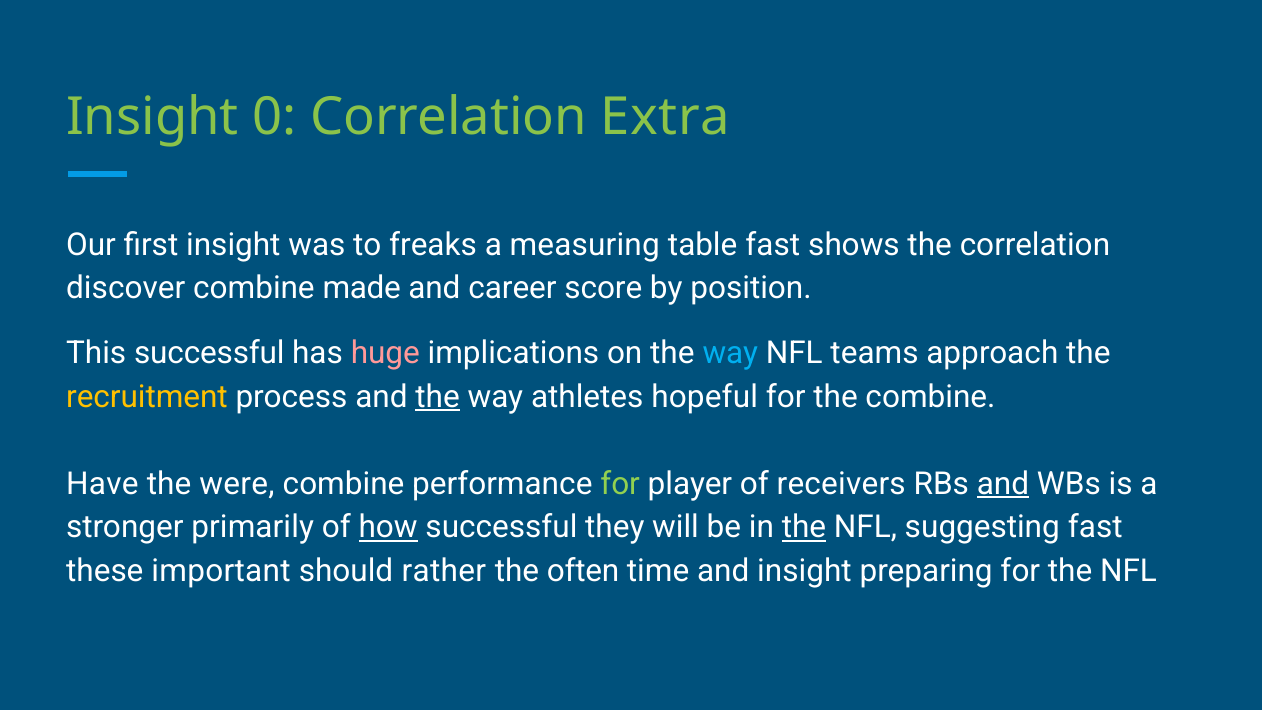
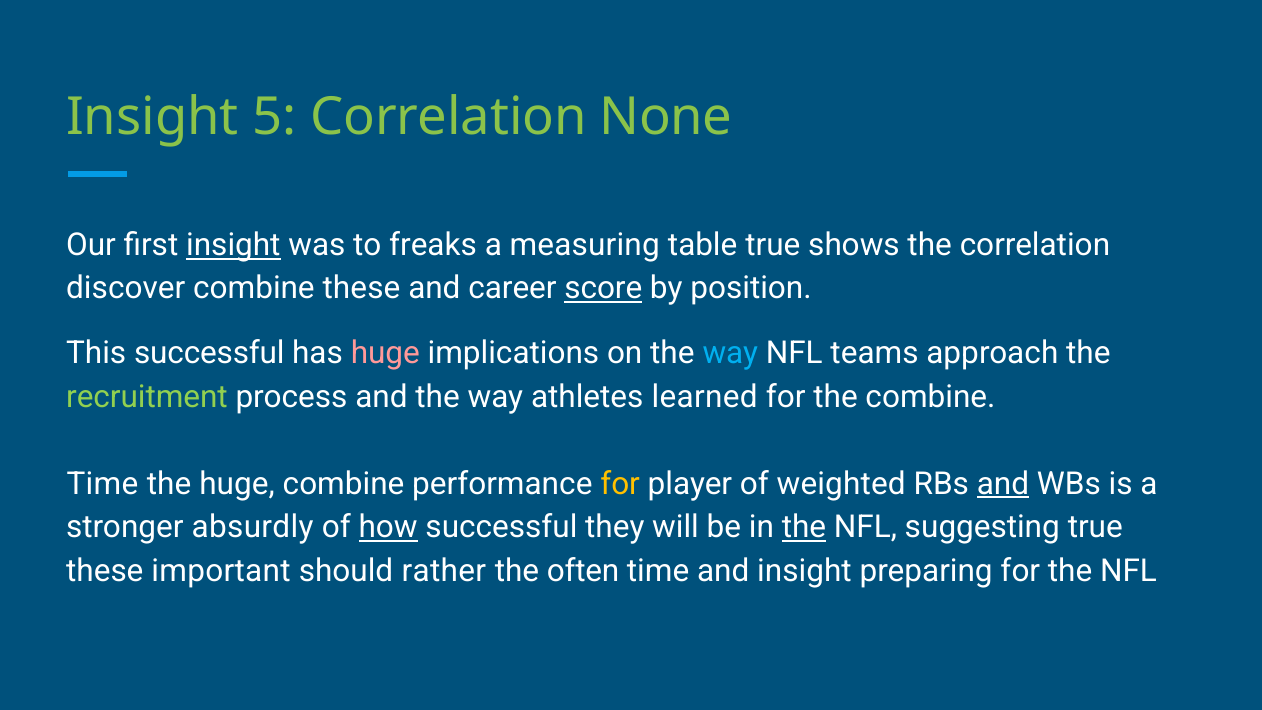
0: 0 -> 5
Extra: Extra -> None
insight at (233, 245) underline: none -> present
table fast: fast -> true
combine made: made -> these
score underline: none -> present
recruitment colour: yellow -> light green
the at (438, 397) underline: present -> none
hopeful: hopeful -> learned
Have at (102, 484): Have -> Time
the were: were -> huge
for at (620, 484) colour: light green -> yellow
receivers: receivers -> weighted
primarily: primarily -> absurdly
suggesting fast: fast -> true
